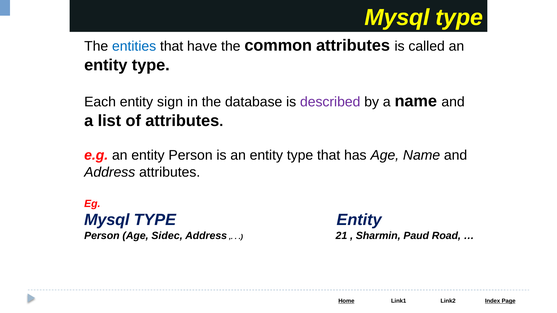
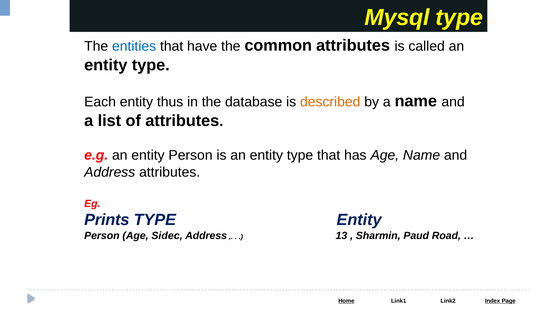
sign: sign -> thus
described colour: purple -> orange
Mysql at (107, 220): Mysql -> Prints
21: 21 -> 13
